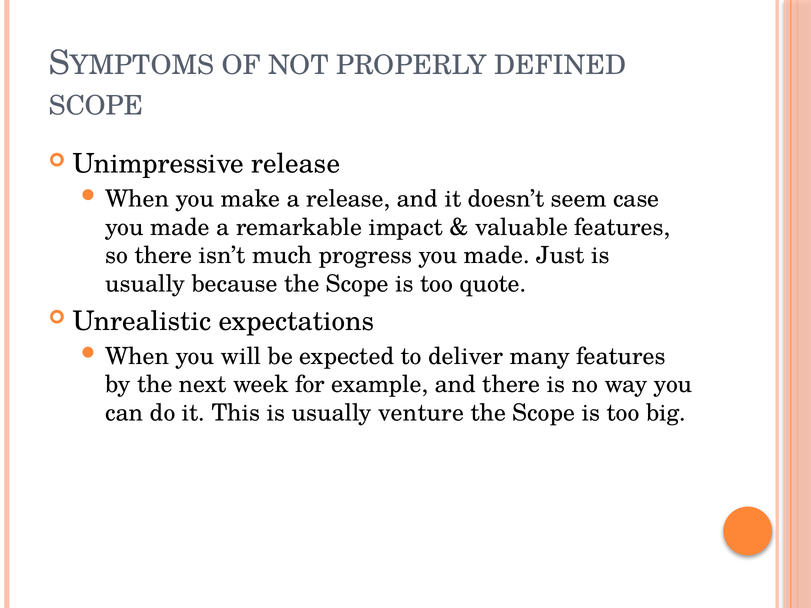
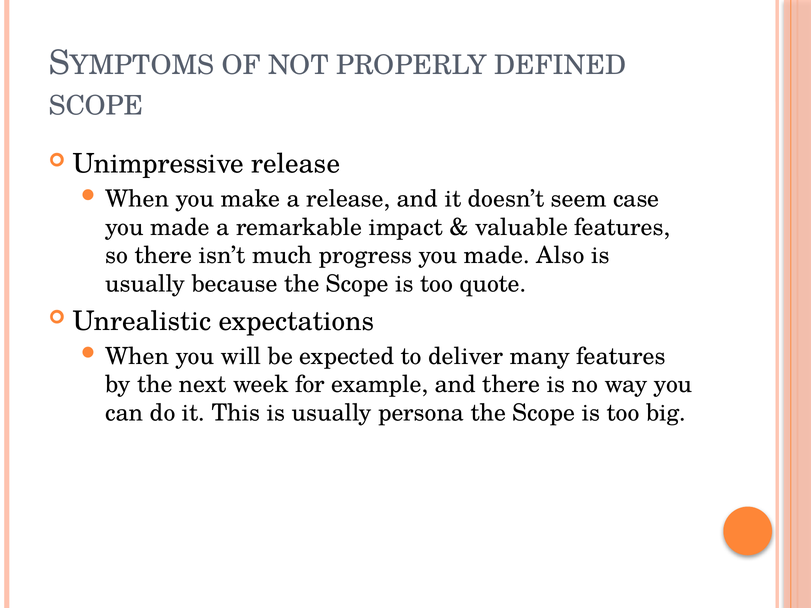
Just: Just -> Also
venture: venture -> persona
